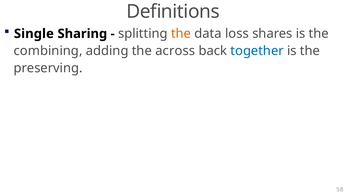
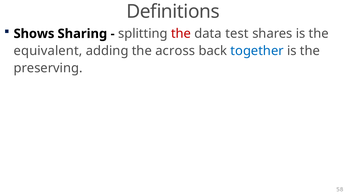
Single: Single -> Shows
the at (181, 34) colour: orange -> red
loss: loss -> test
combining: combining -> equivalent
